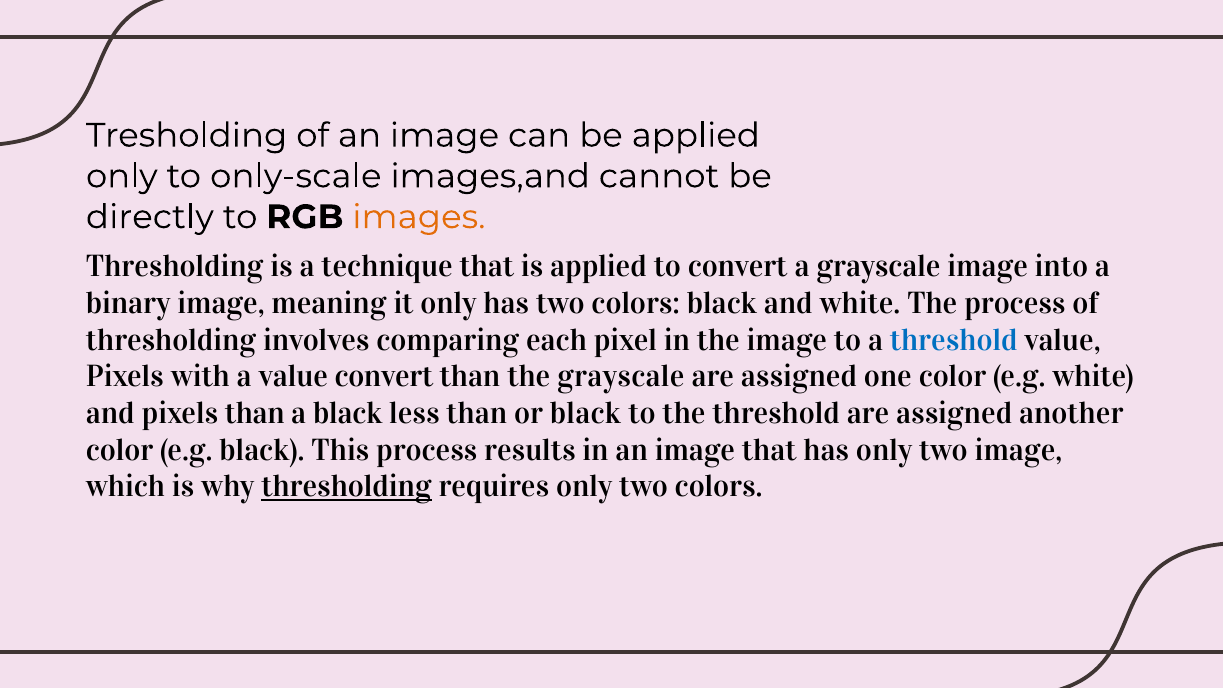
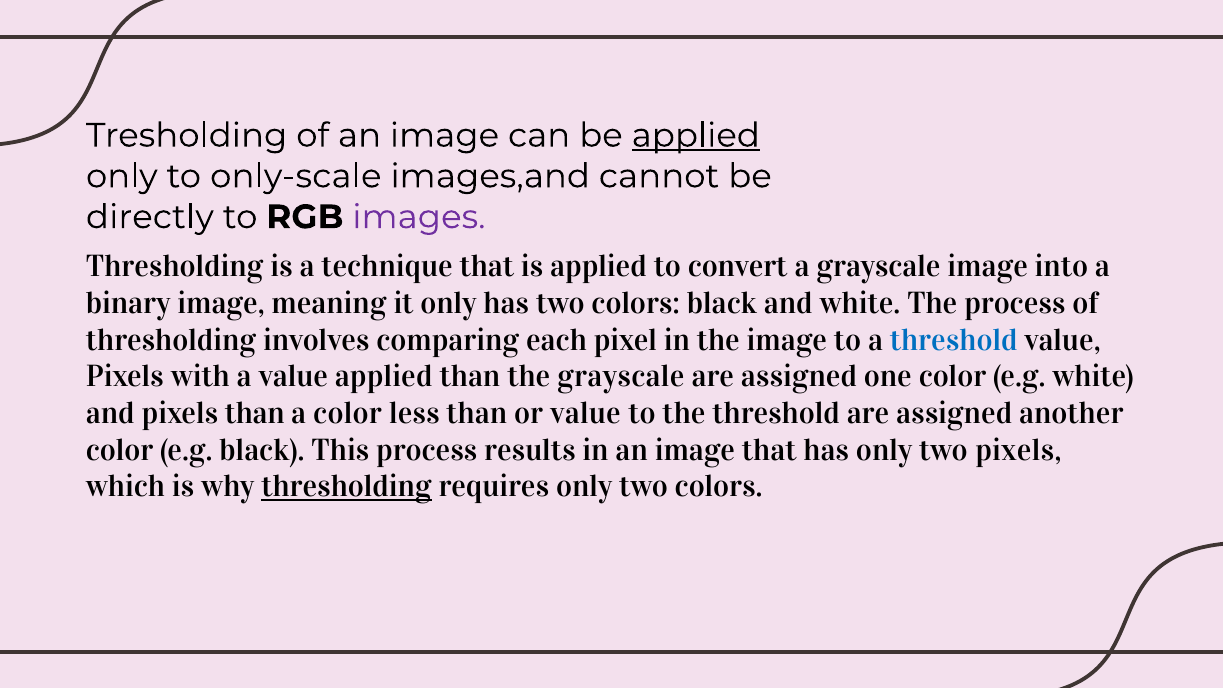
applied at (696, 135) underline: none -> present
images colour: orange -> purple
value convert: convert -> applied
a black: black -> color
or black: black -> value
two image: image -> pixels
